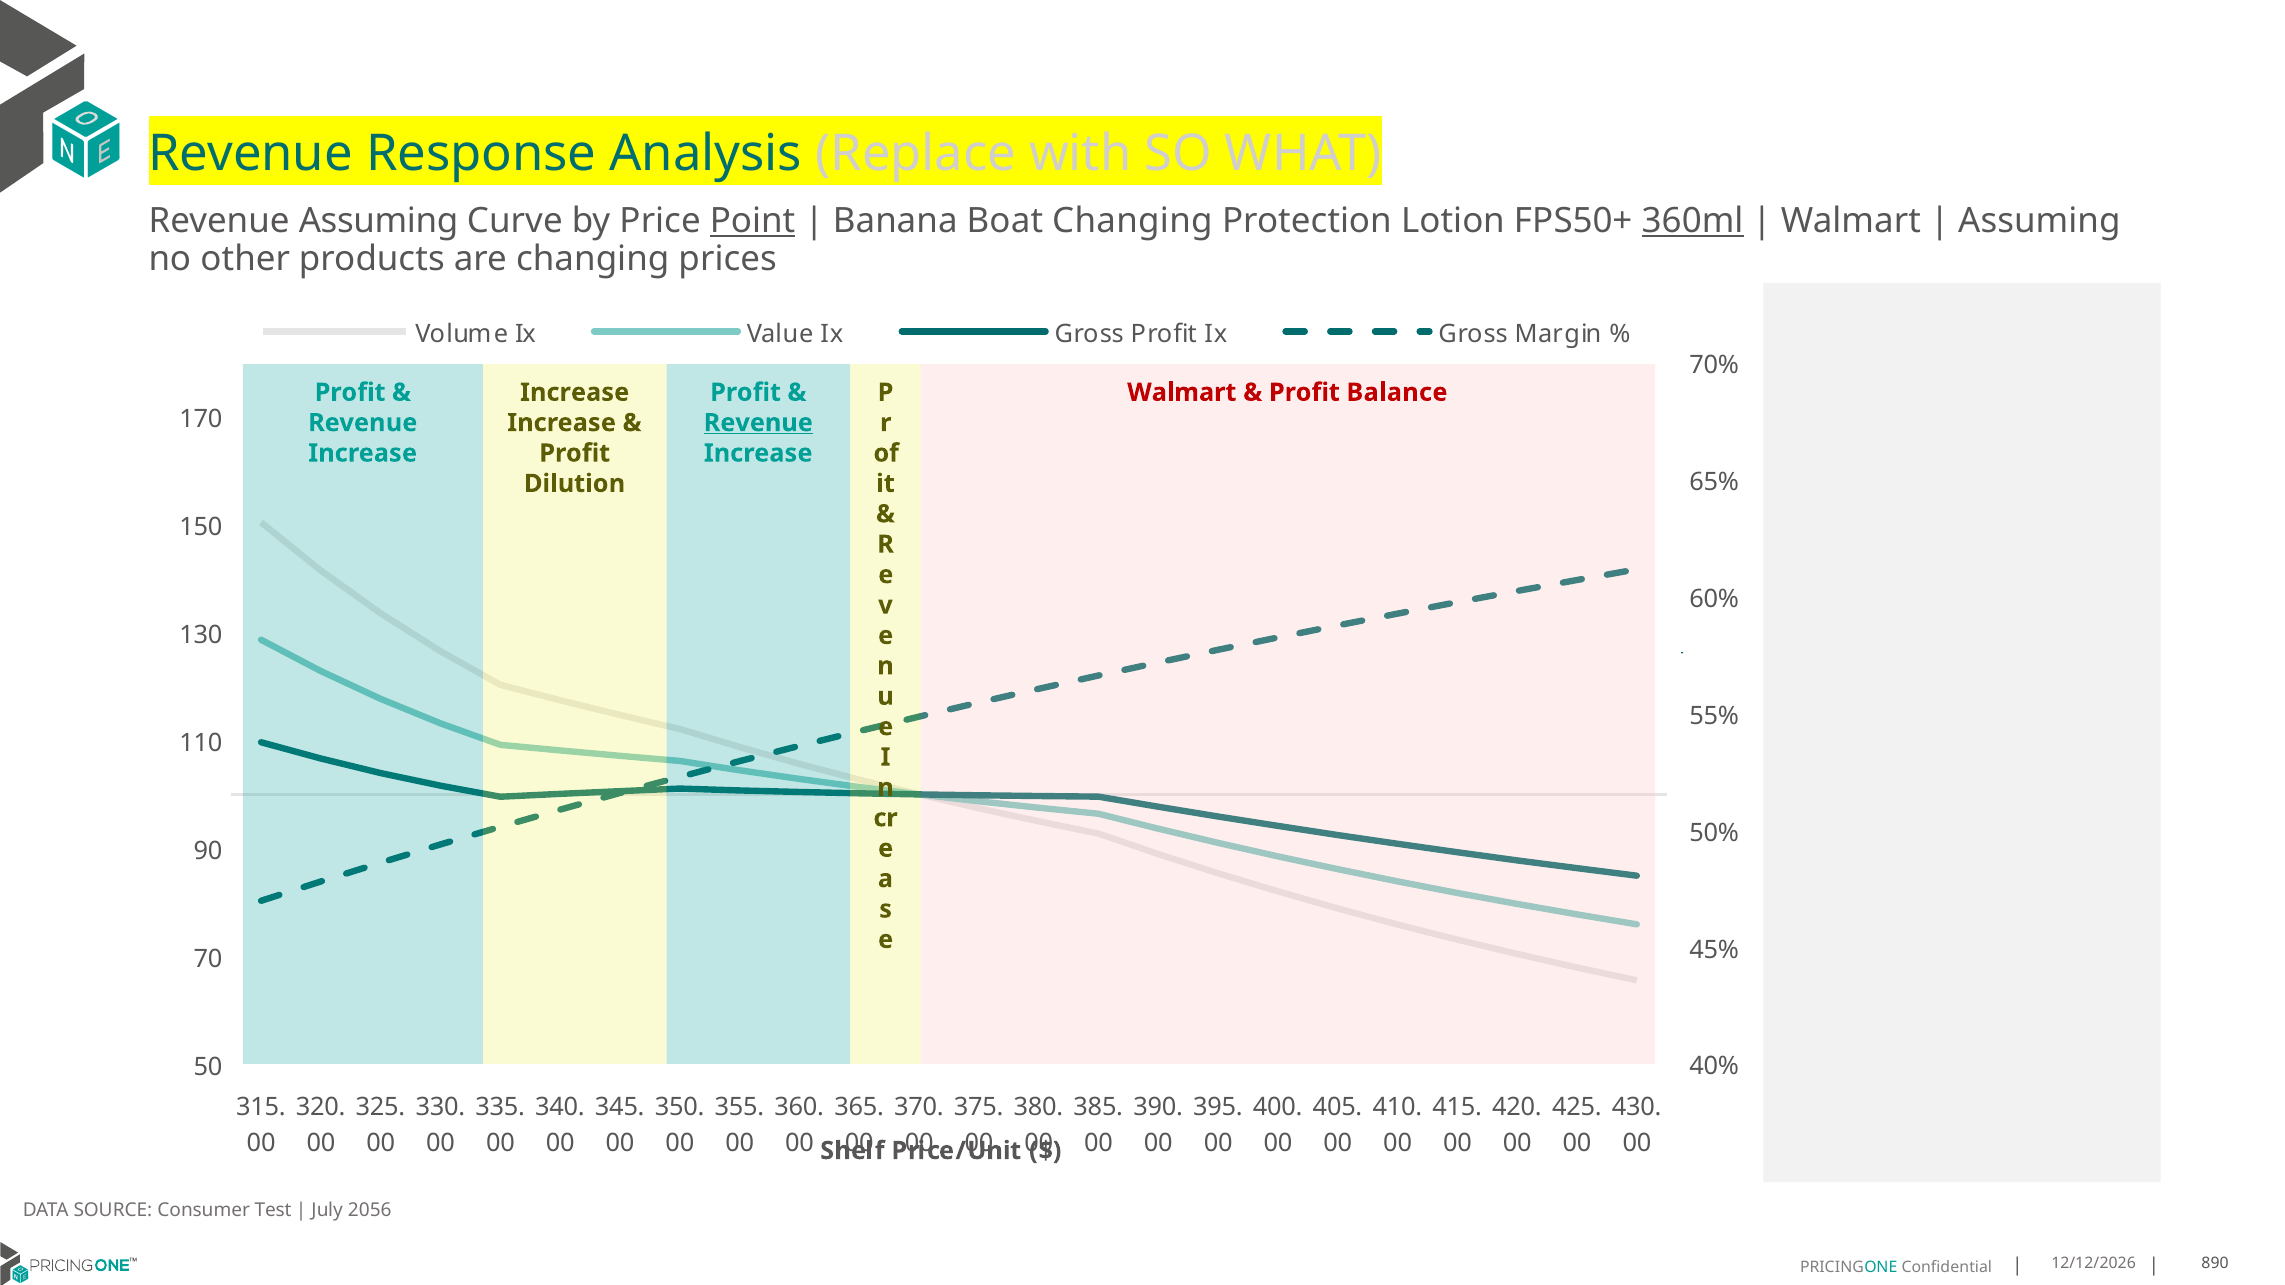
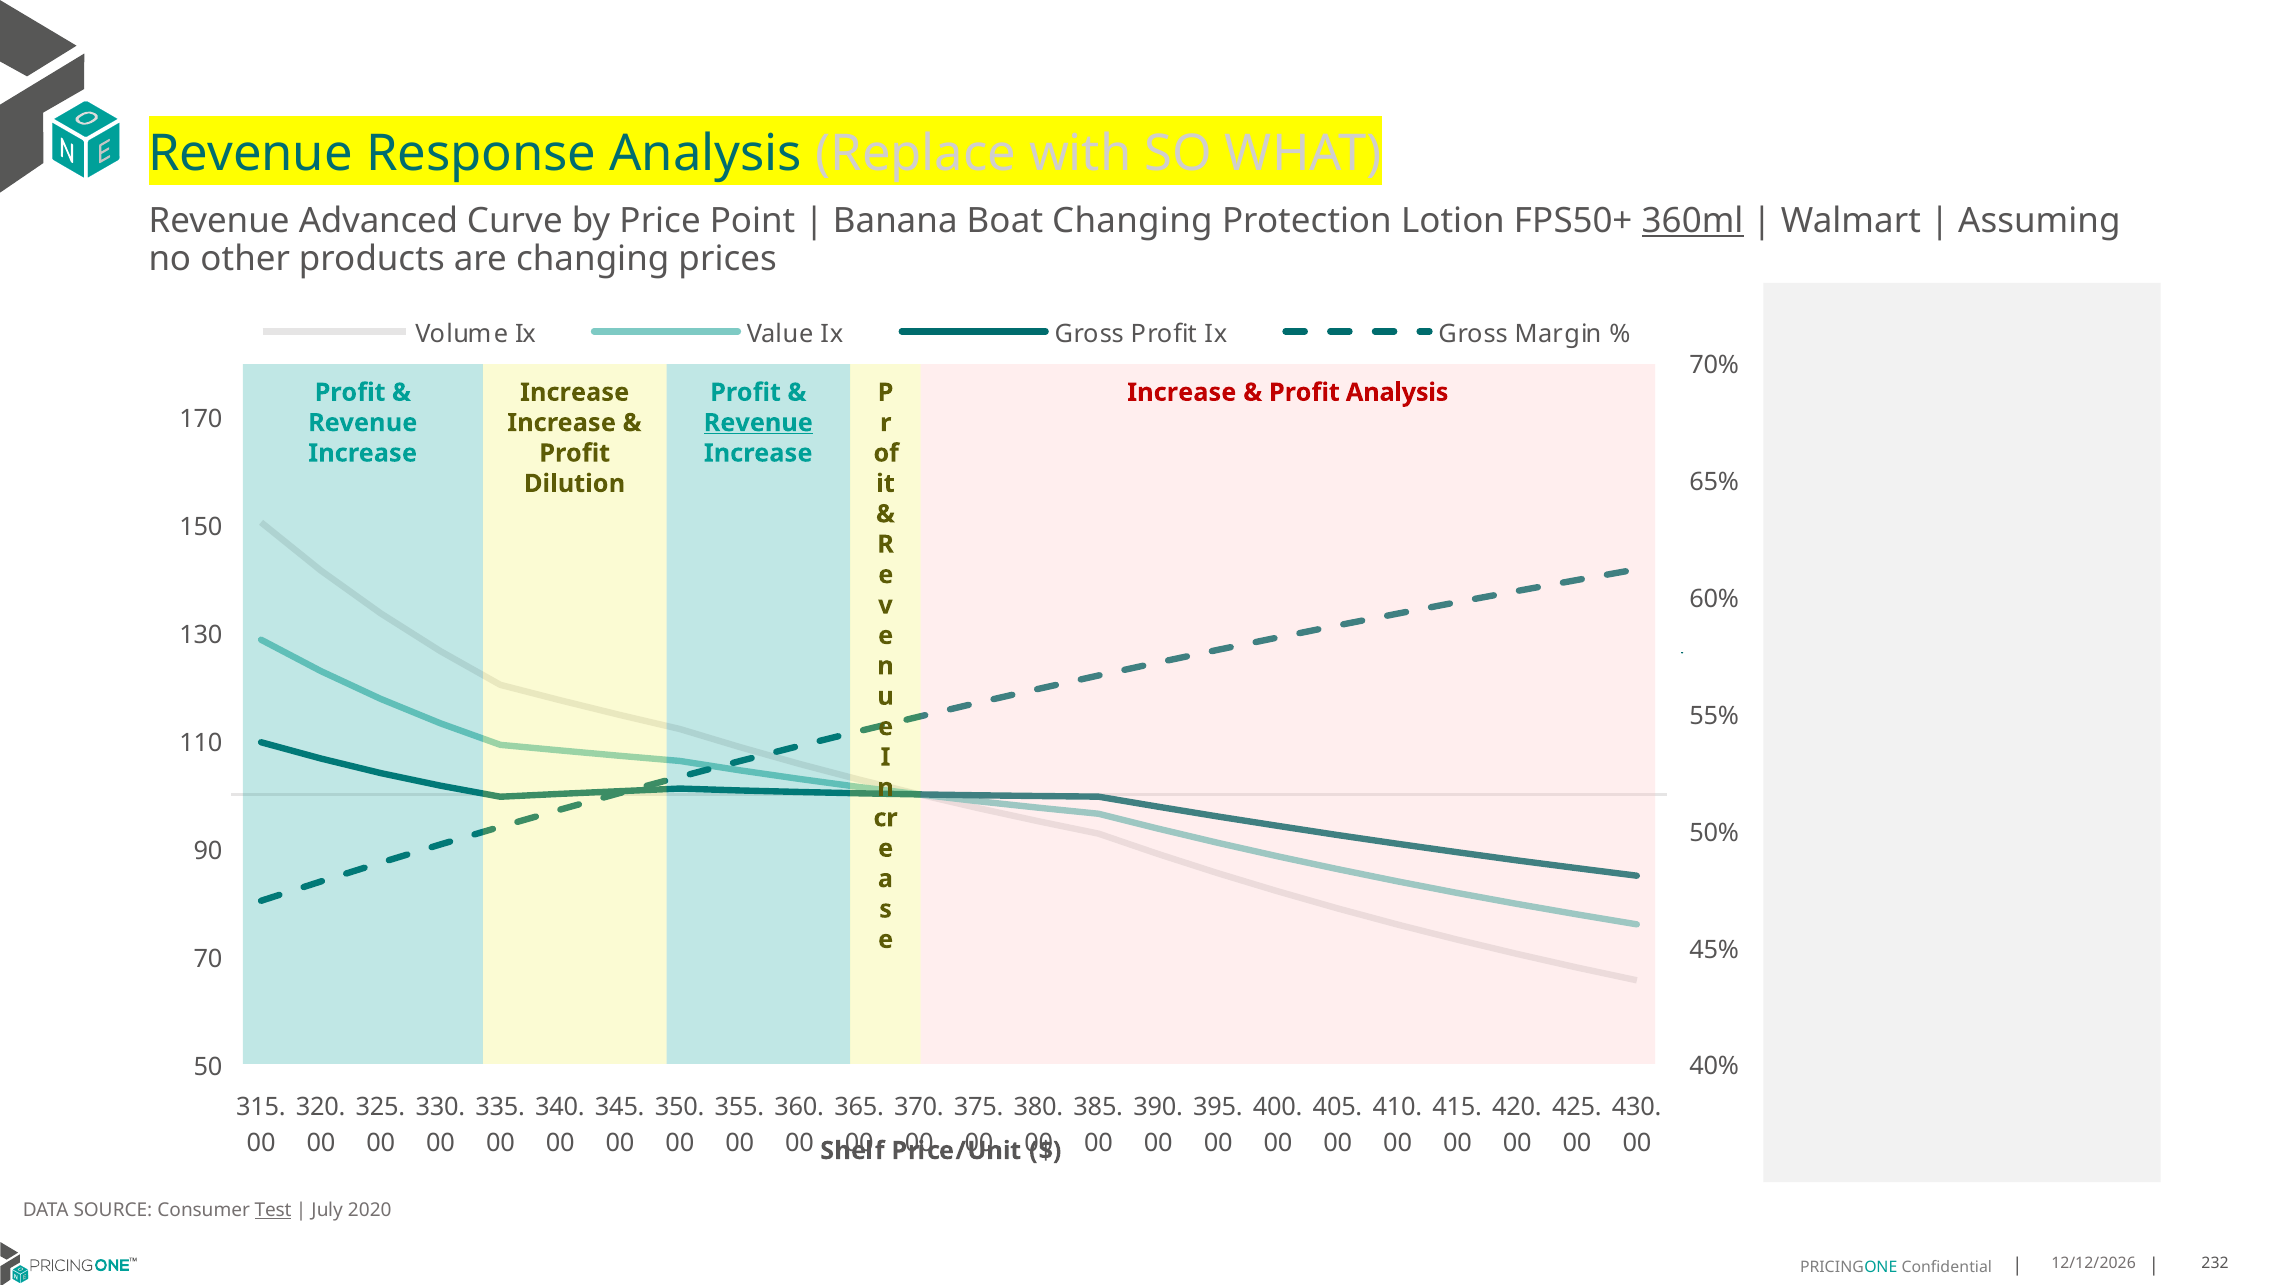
Revenue Assuming: Assuming -> Advanced
Point underline: present -> none
Walmart at (1182, 392): Walmart -> Increase
Profit Balance: Balance -> Analysis
Test underline: none -> present
2056: 2056 -> 2020
890: 890 -> 232
